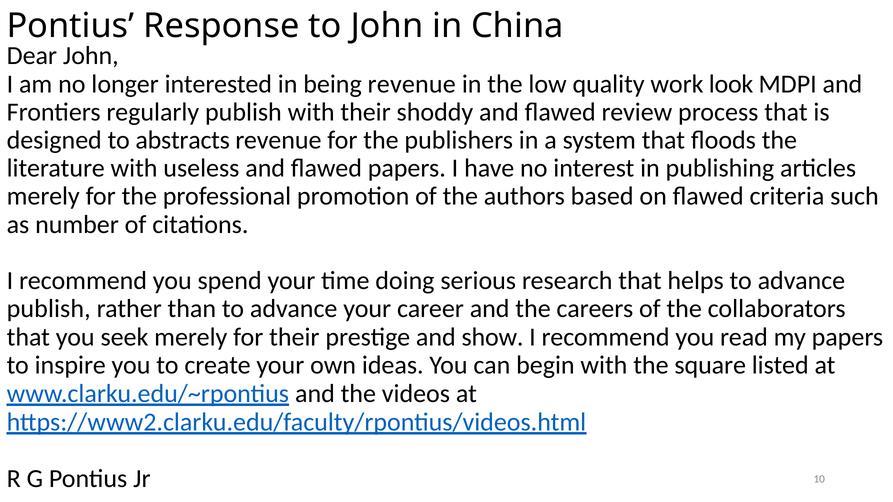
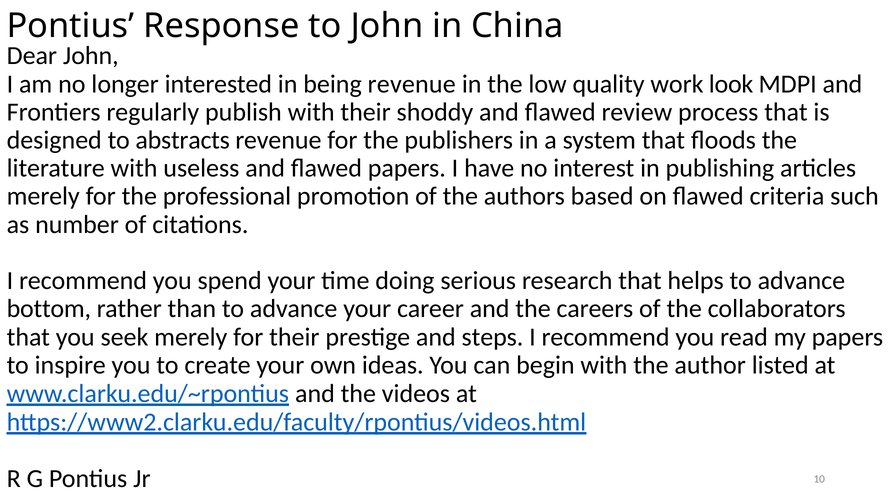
publish at (49, 309): publish -> bottom
show: show -> steps
square: square -> author
